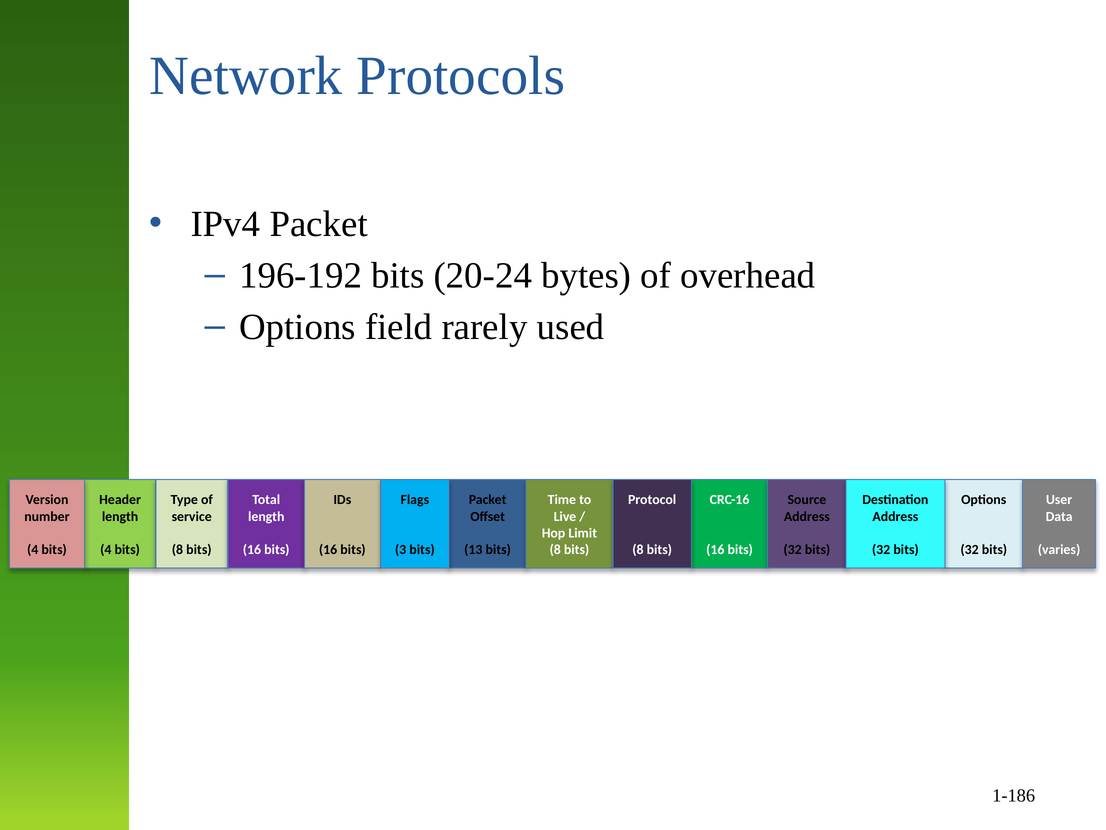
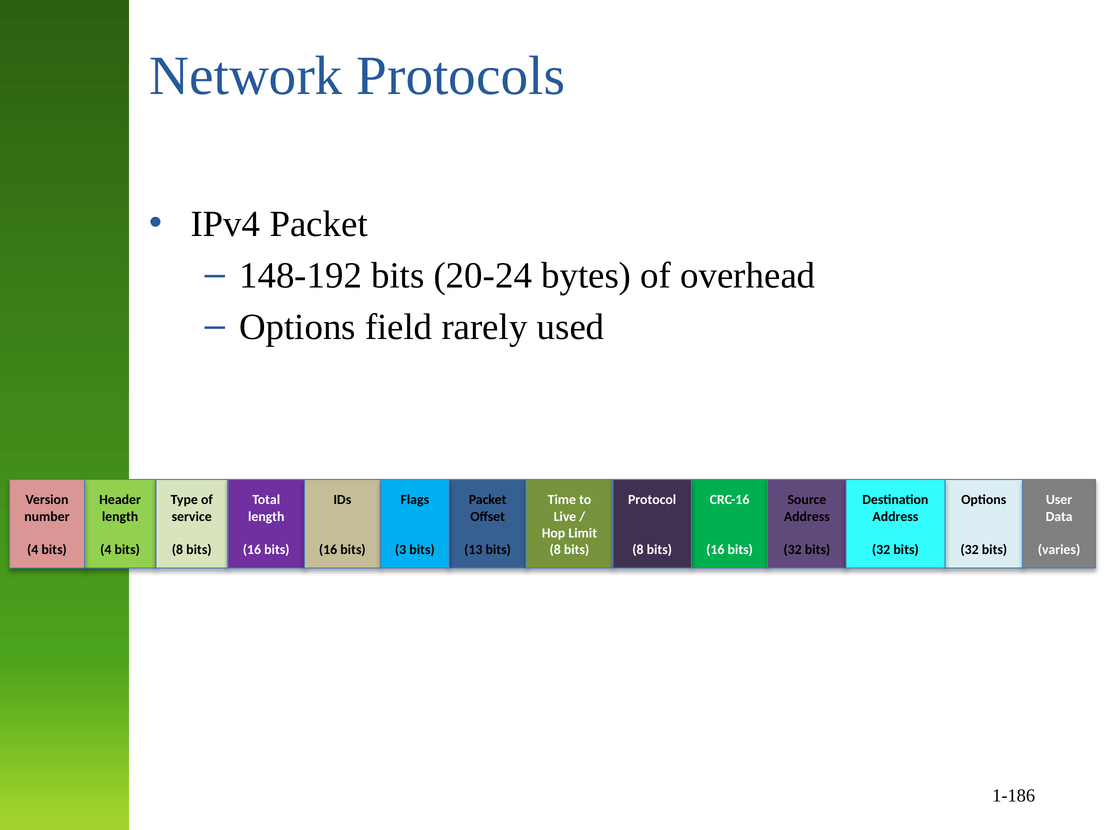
196-192: 196-192 -> 148-192
